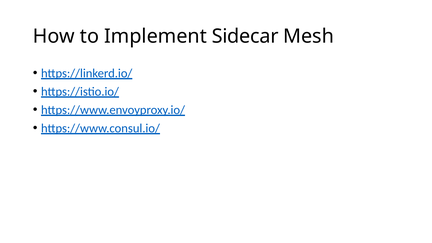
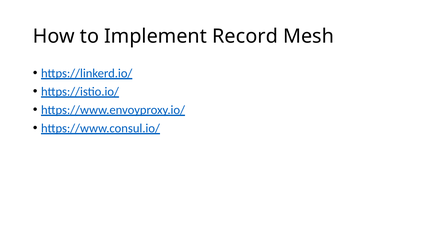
Sidecar: Sidecar -> Record
